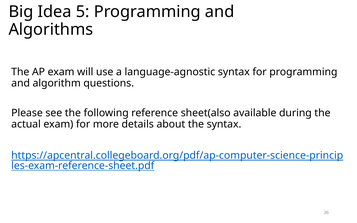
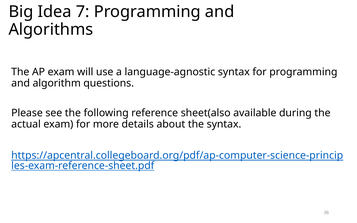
5: 5 -> 7
